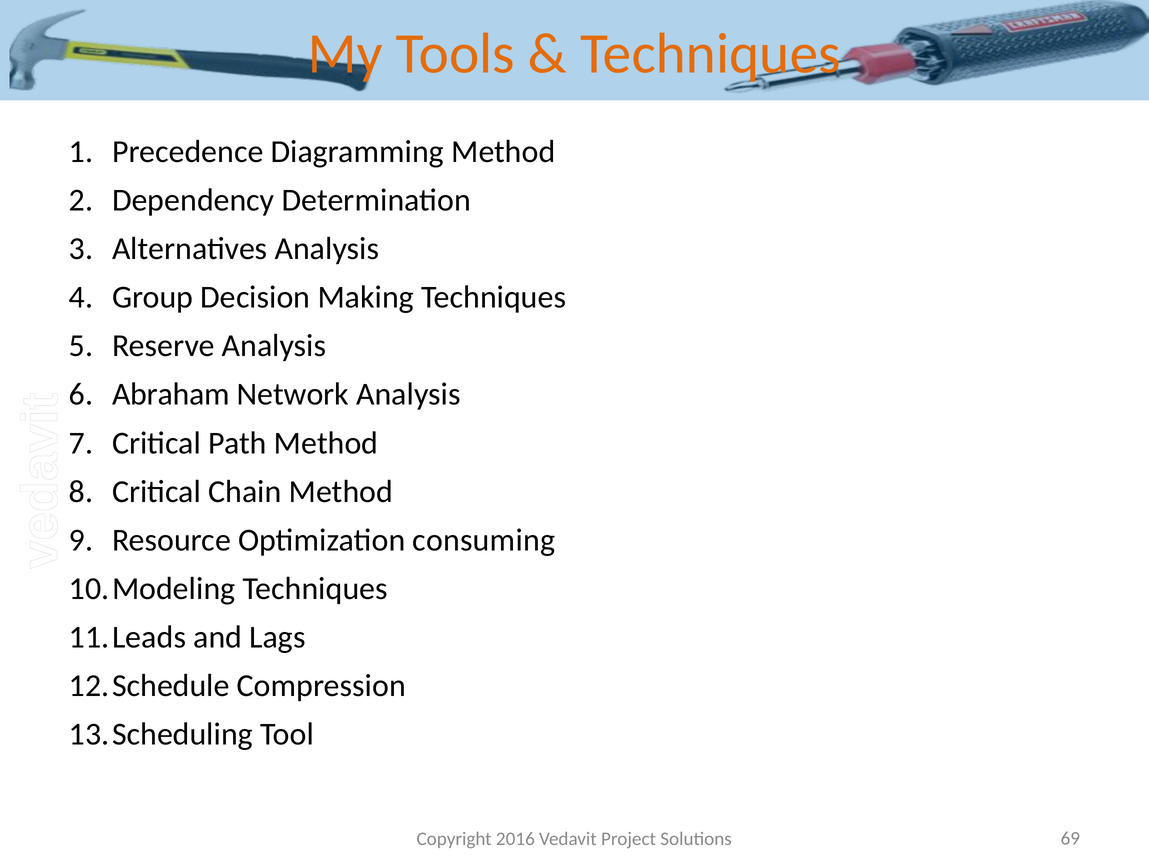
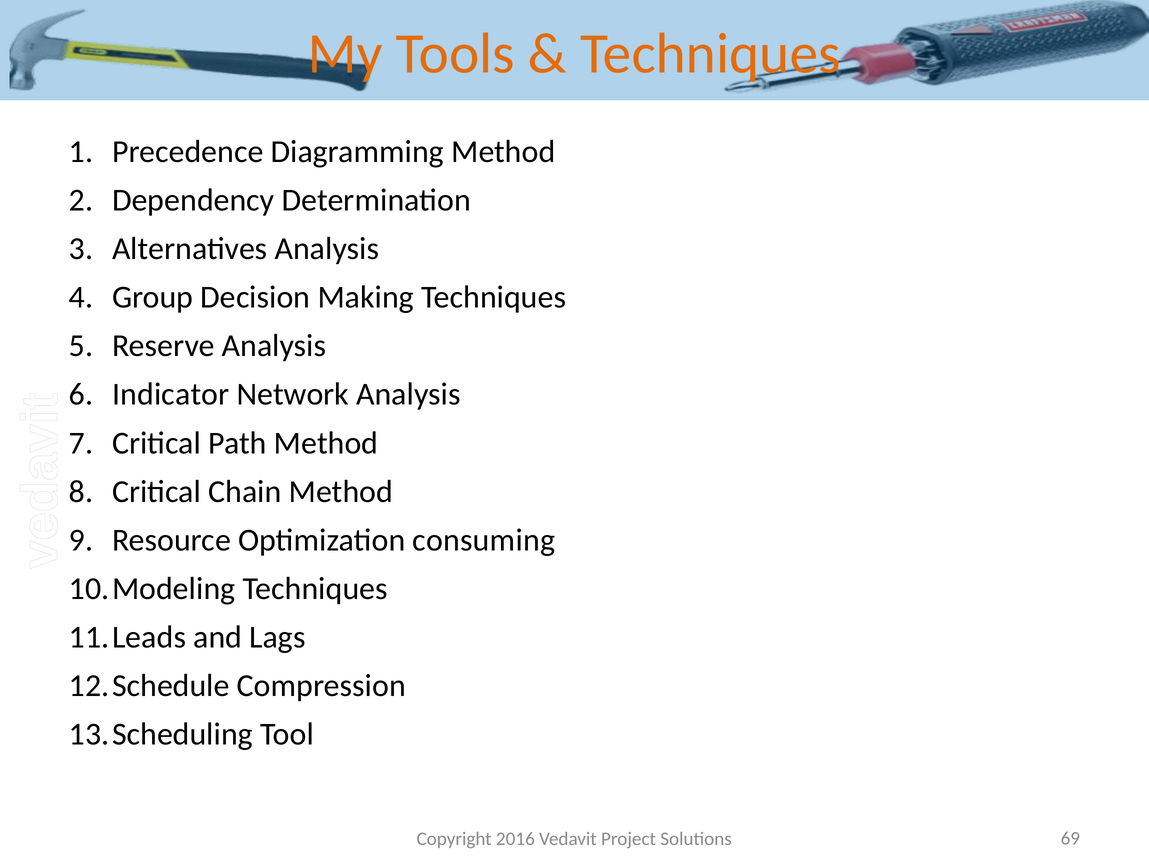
Abraham: Abraham -> Indicator
